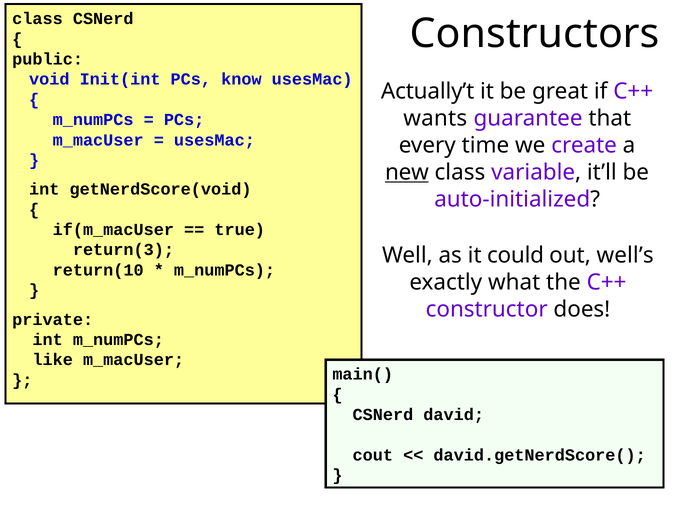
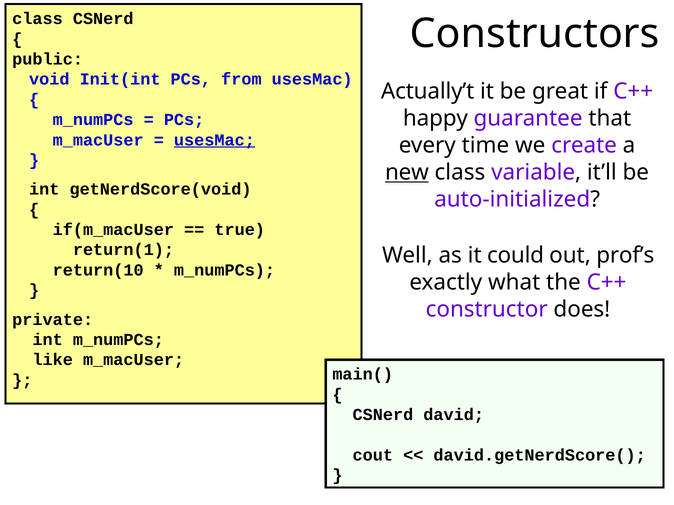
know: know -> from
wants: wants -> happy
usesMac at (214, 140) underline: none -> present
return(3: return(3 -> return(1
well’s: well’s -> prof’s
